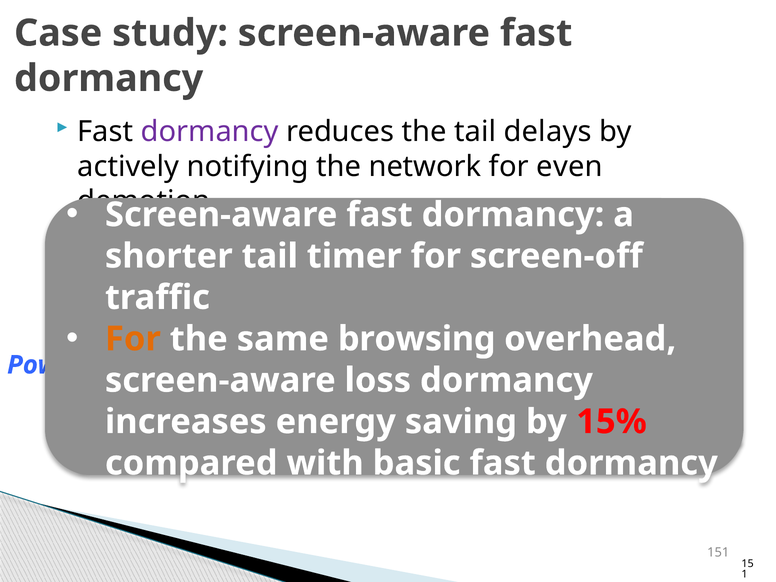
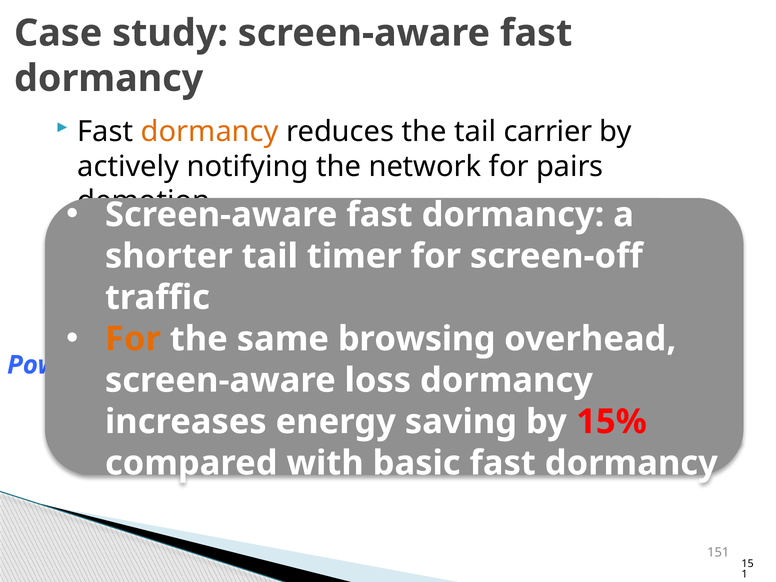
dormancy at (210, 131) colour: purple -> orange
delays: delays -> carrier
even: even -> pairs
